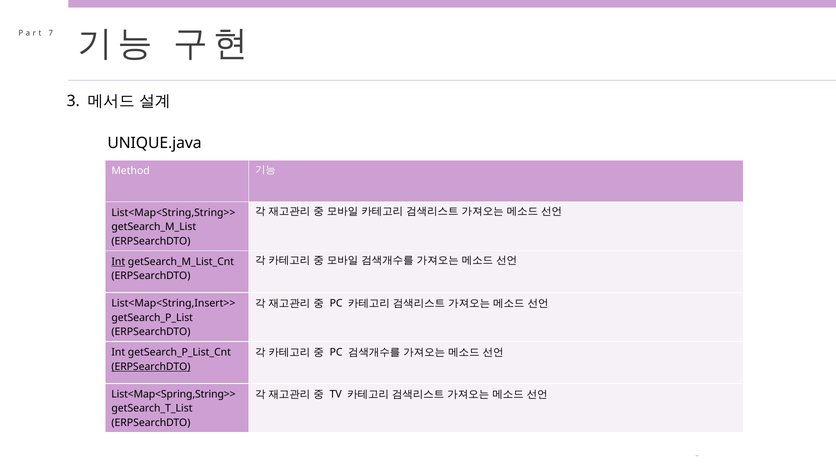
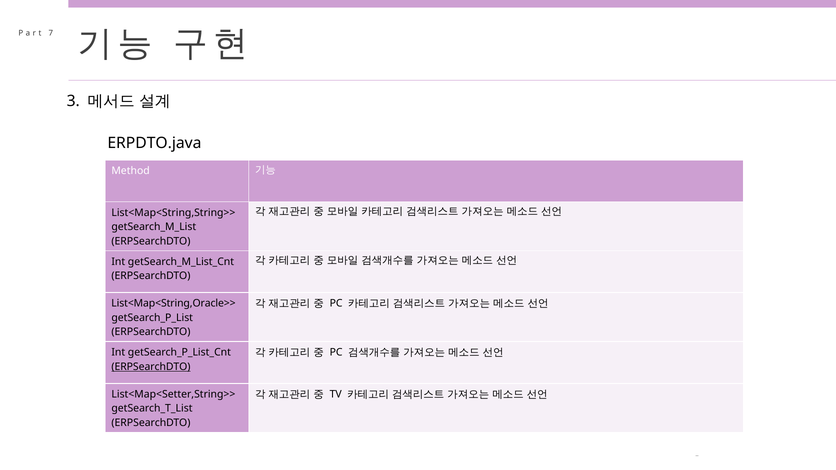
UNIQUE.java: UNIQUE.java -> ERPDTO.java
Int at (118, 262) underline: present -> none
List<Map<String,Insert>>: List<Map<String,Insert>> -> List<Map<String,Oracle>>
List<Map<Spring,String>>: List<Map<Spring,String>> -> List<Map<Setter,String>>
